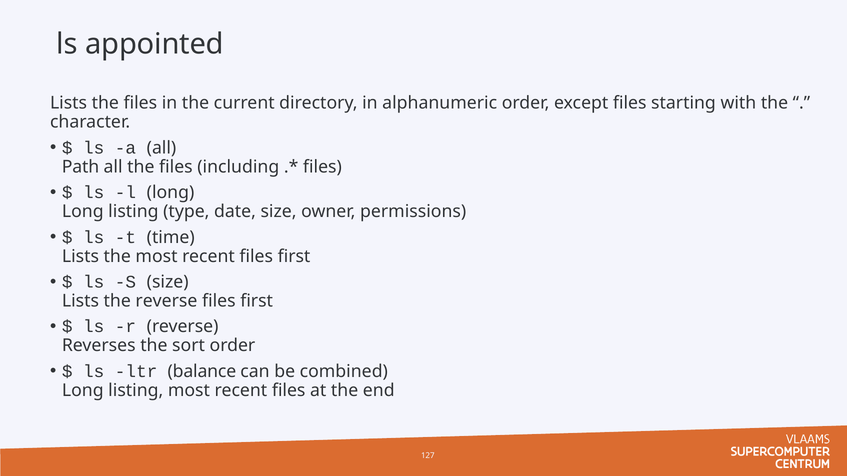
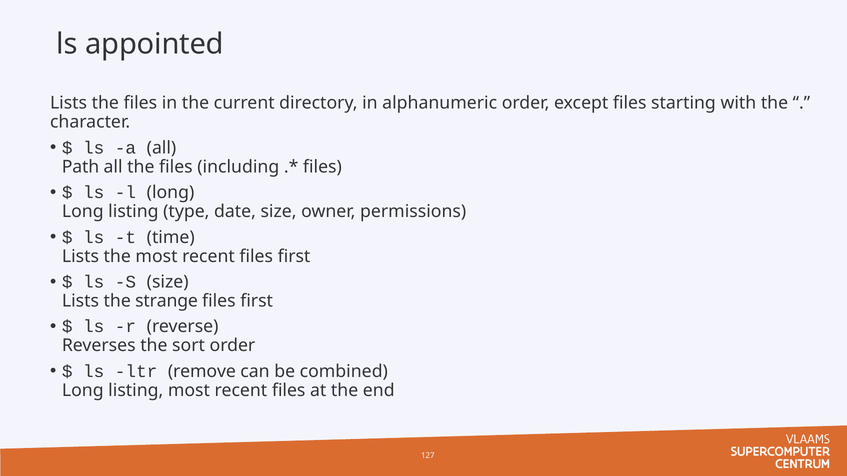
the reverse: reverse -> strange
balance: balance -> remove
